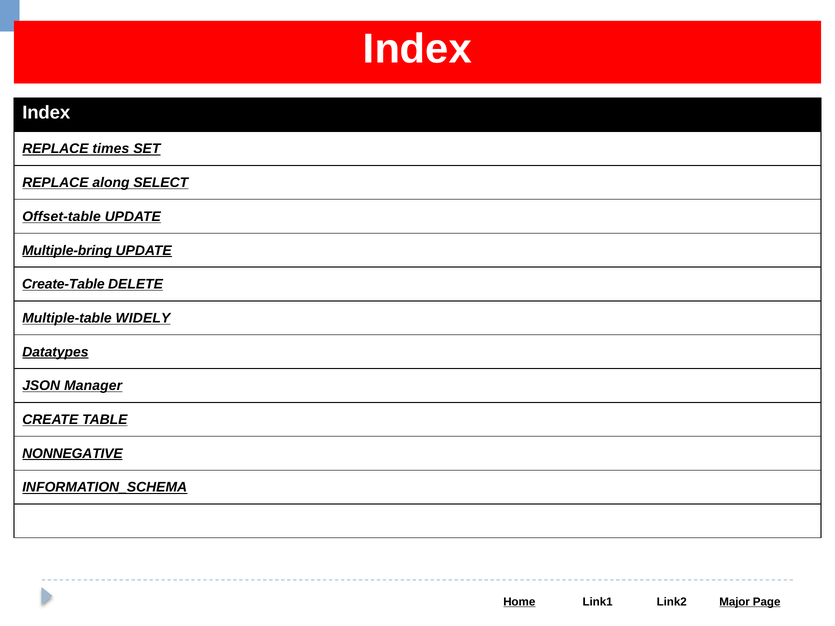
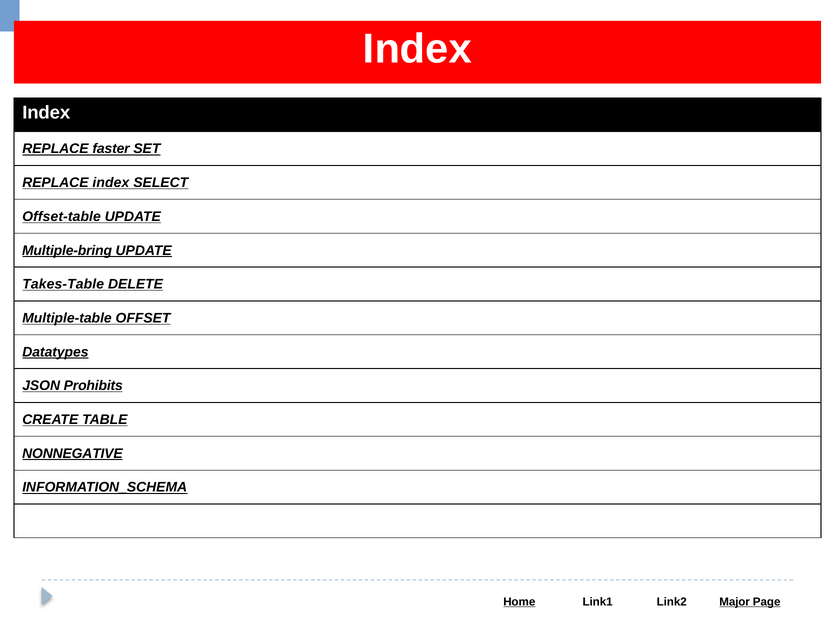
times: times -> faster
REPLACE along: along -> index
Create-Table: Create-Table -> Takes-Table
WIDELY: WIDELY -> OFFSET
Manager: Manager -> Prohibits
